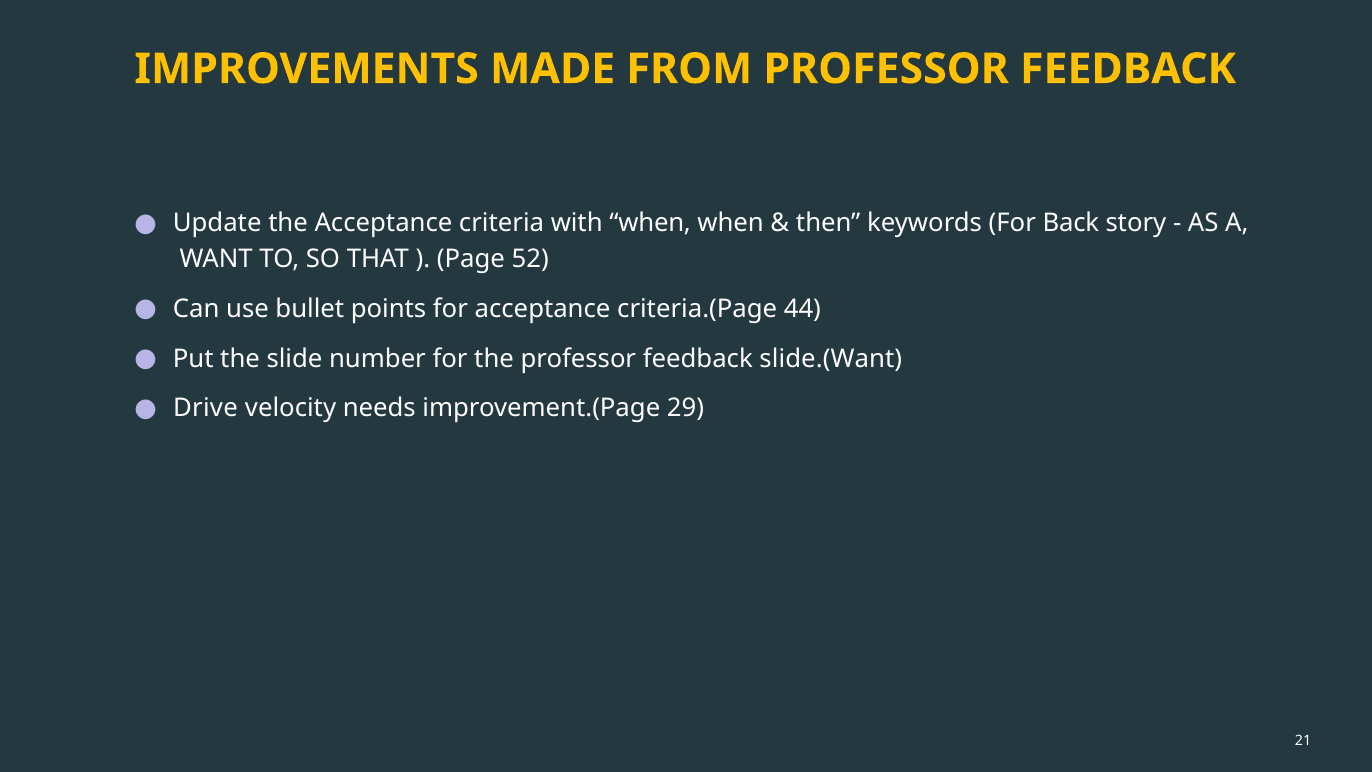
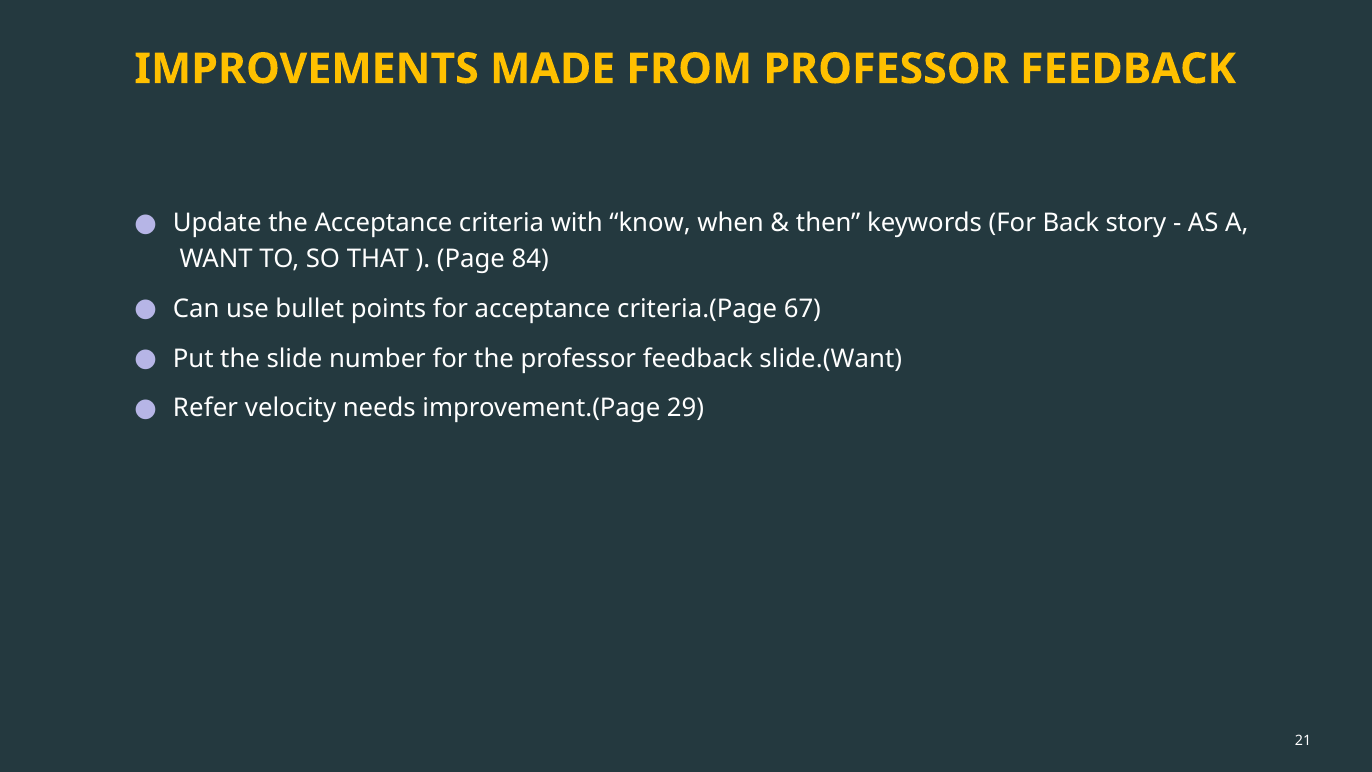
with when: when -> know
52: 52 -> 84
44: 44 -> 67
Drive: Drive -> Refer
